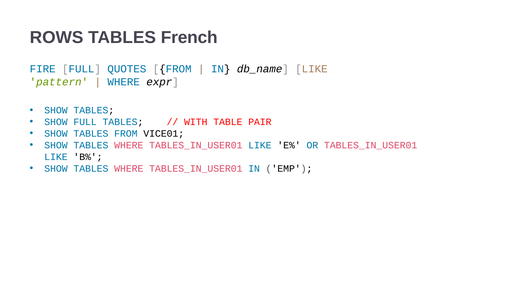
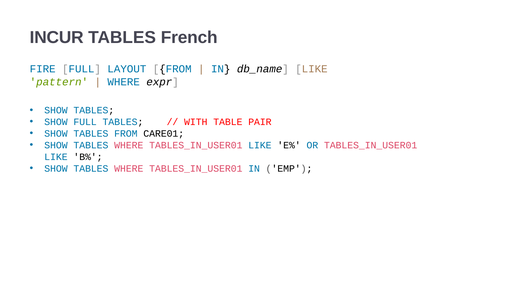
ROWS: ROWS -> INCUR
QUOTES: QUOTES -> LAYOUT
VICE01: VICE01 -> CARE01
